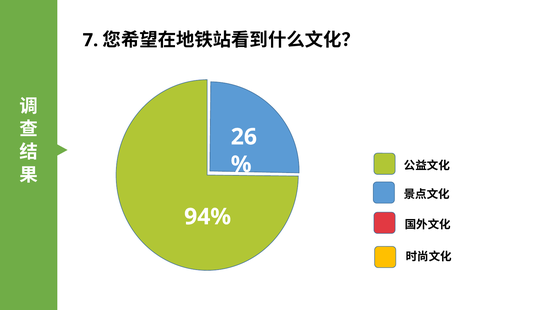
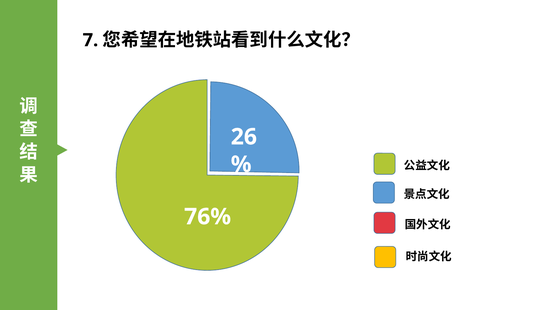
94%: 94% -> 76%
